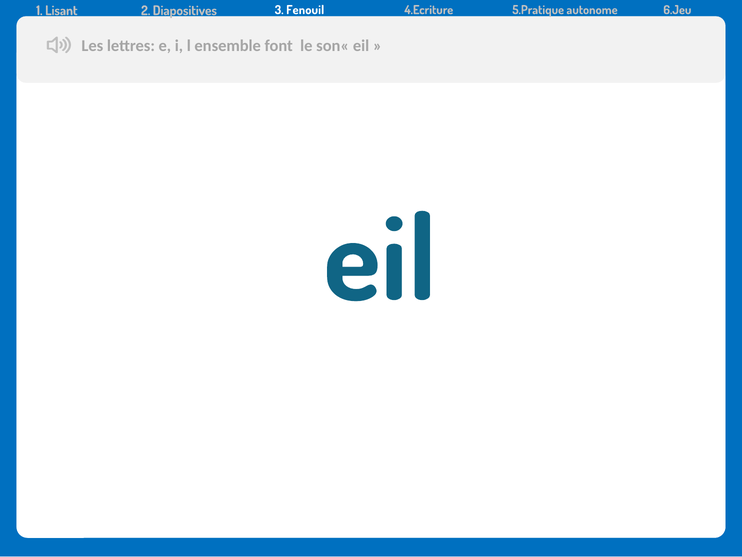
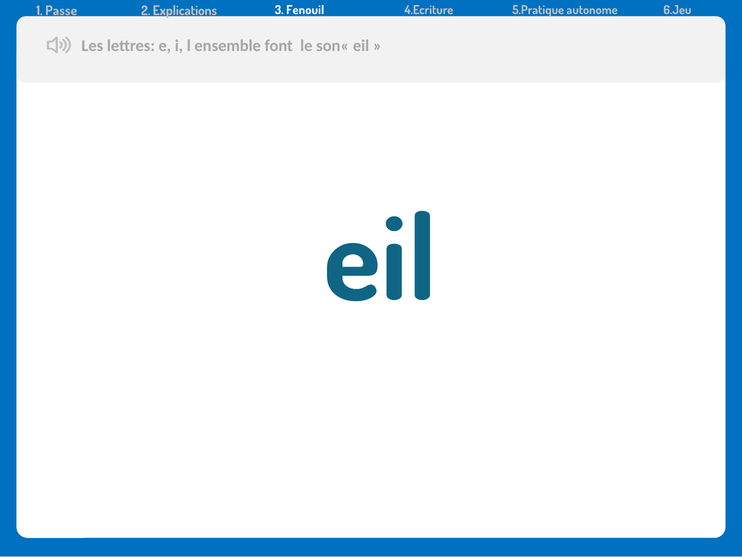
Lisant: Lisant -> Passe
Diapositives: Diapositives -> Explications
